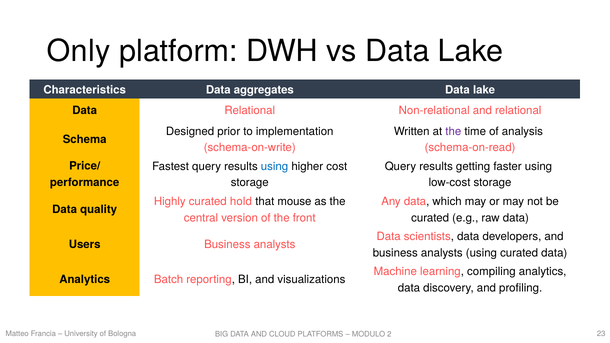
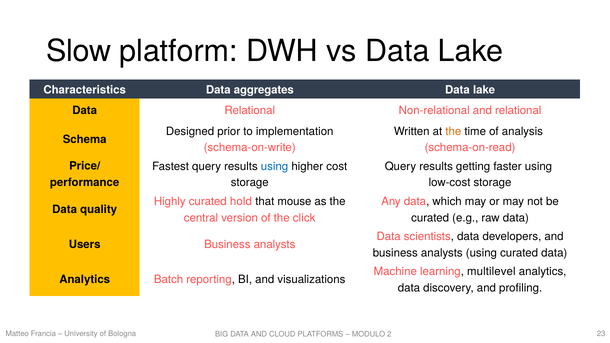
Only: Only -> Slow
the at (453, 131) colour: purple -> orange
front: front -> click
compiling: compiling -> multilevel
